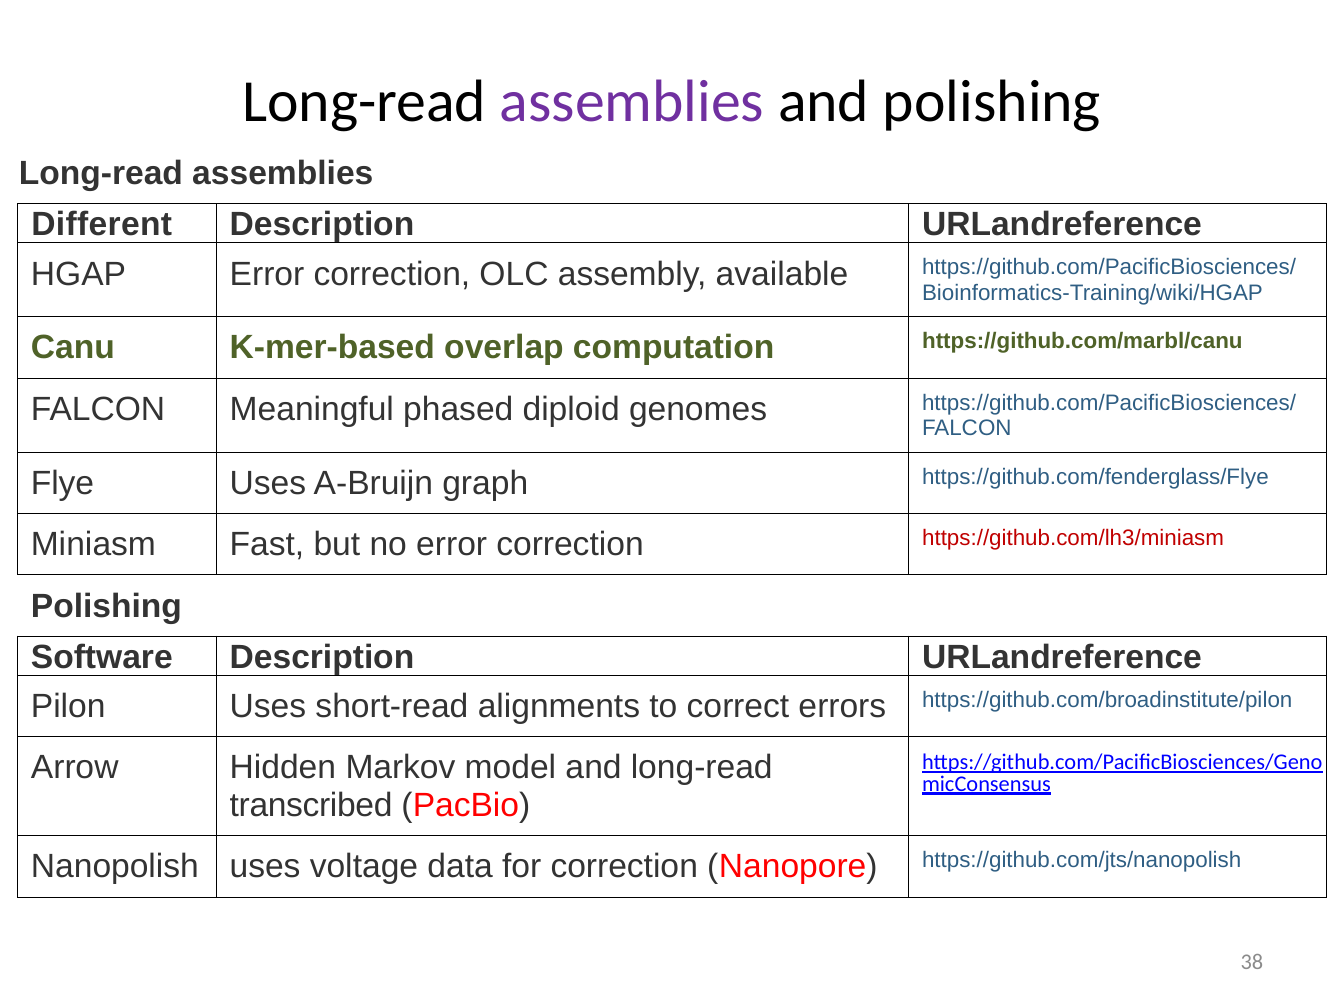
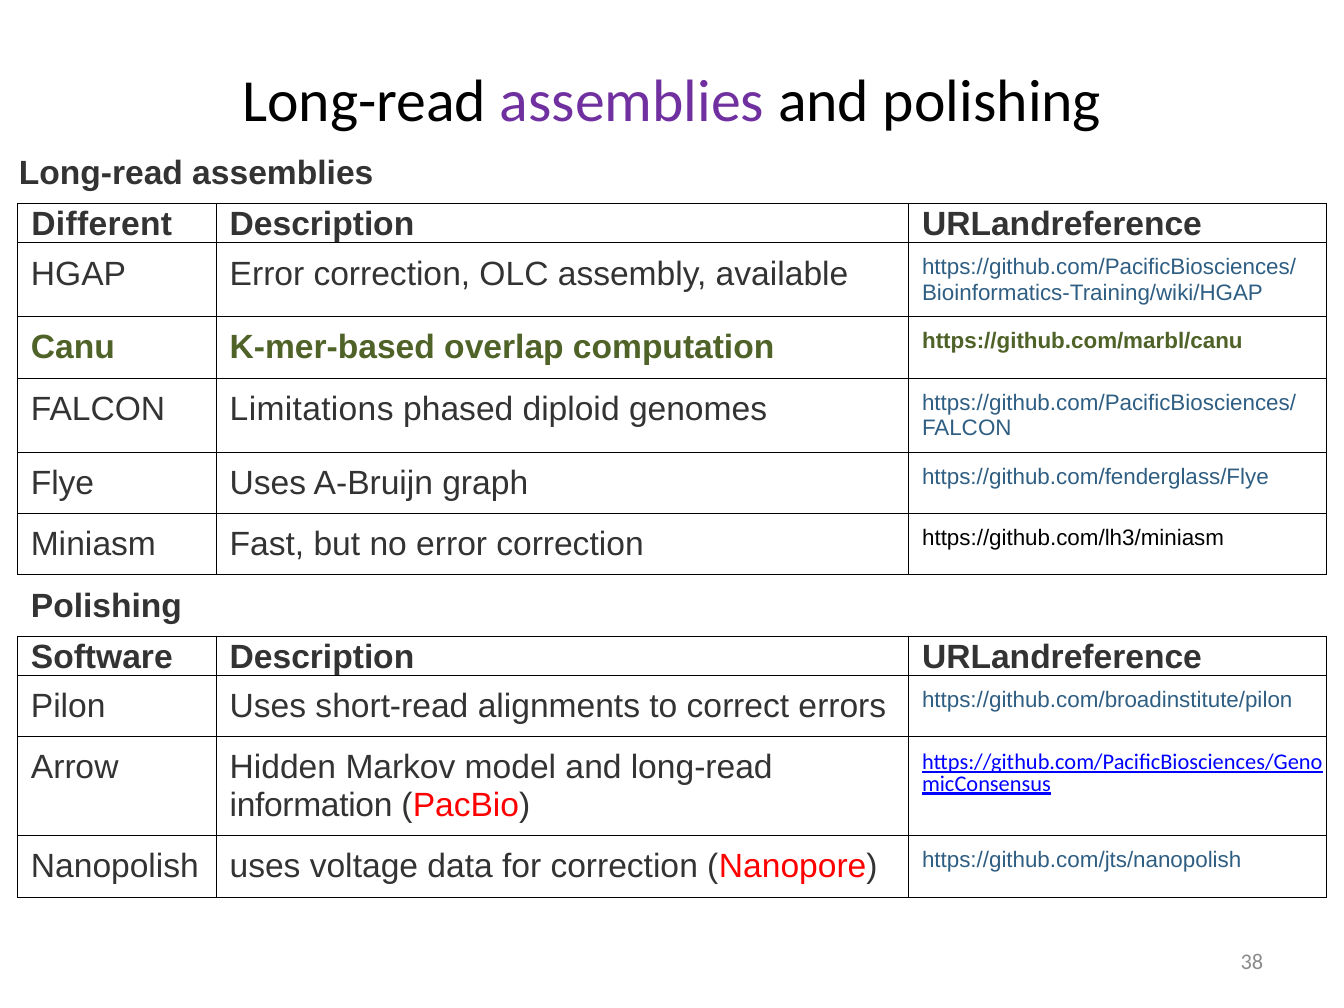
Meaningful: Meaningful -> Limitations
https://github.com/lh3/miniasm colour: red -> black
transcribed: transcribed -> information
